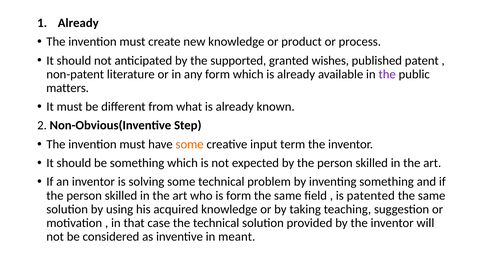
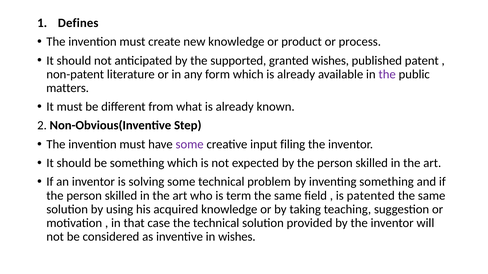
Already at (78, 23): Already -> Defines
some at (190, 145) colour: orange -> purple
term: term -> filing
is form: form -> term
in meant: meant -> wishes
